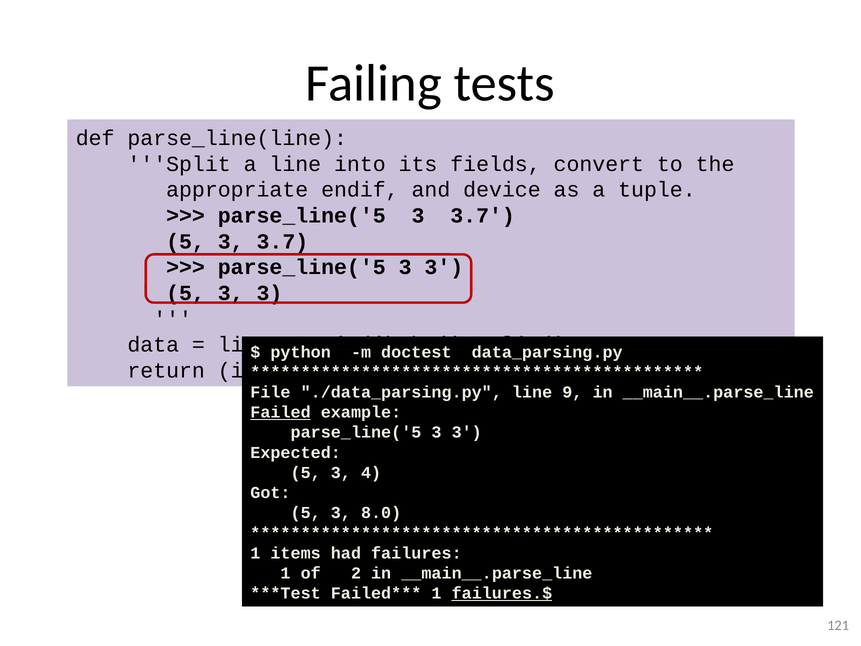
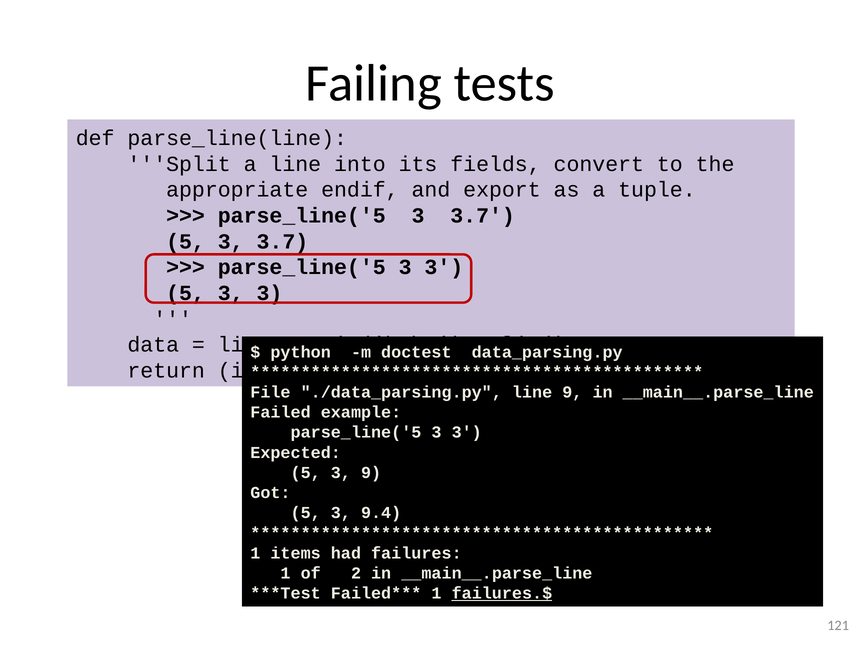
device: device -> export
Failed underline: present -> none
3 4: 4 -> 9
8.0: 8.0 -> 9.4
